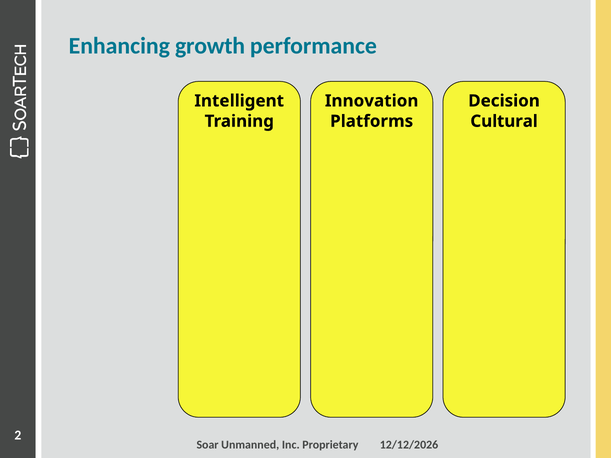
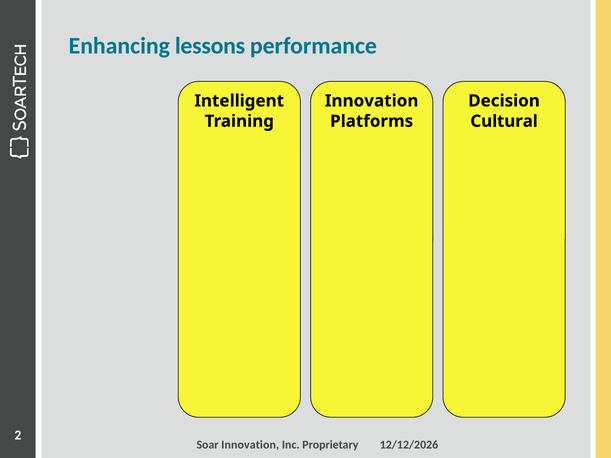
growth: growth -> lessons
Soar Unmanned: Unmanned -> Innovation
